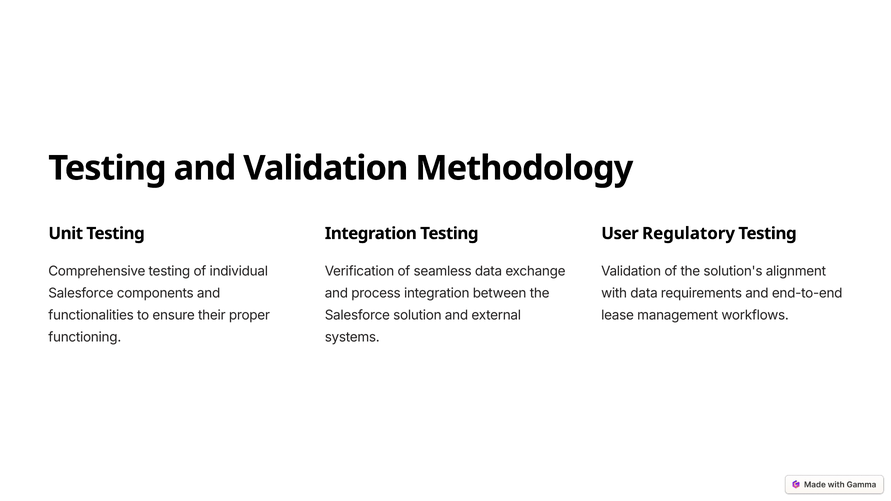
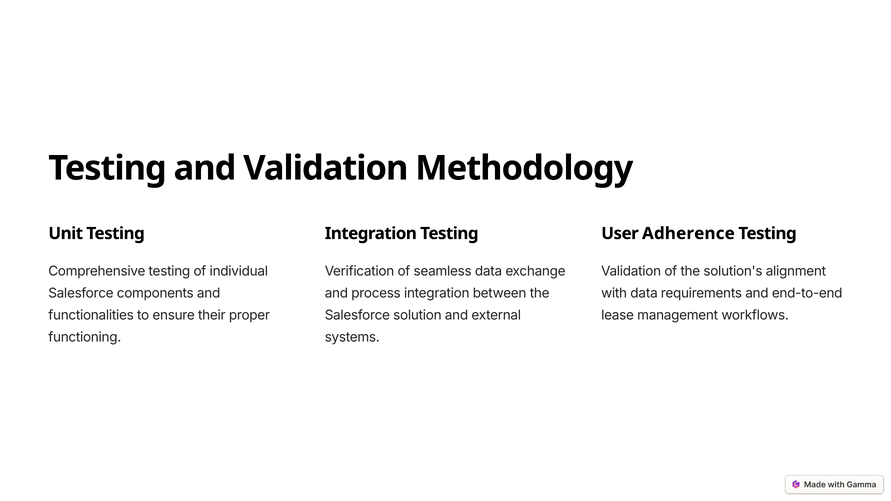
Regulatory: Regulatory -> Adherence
